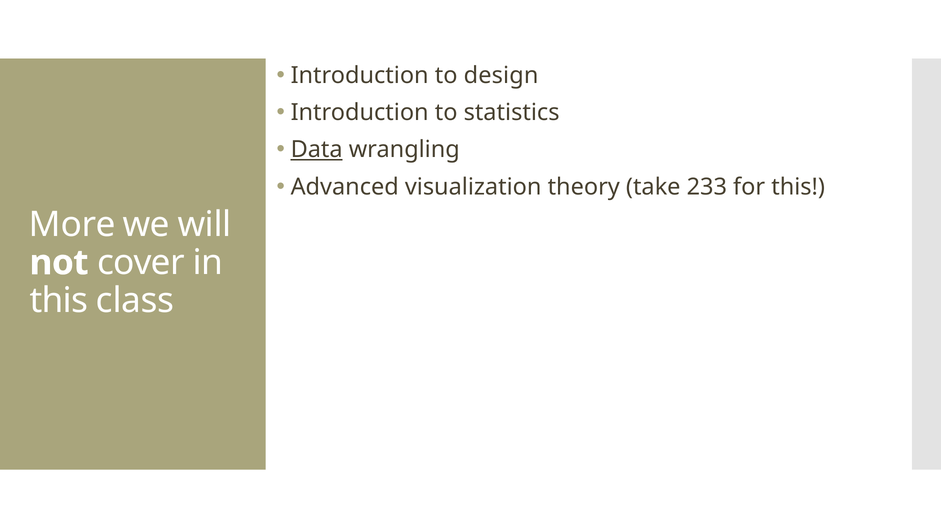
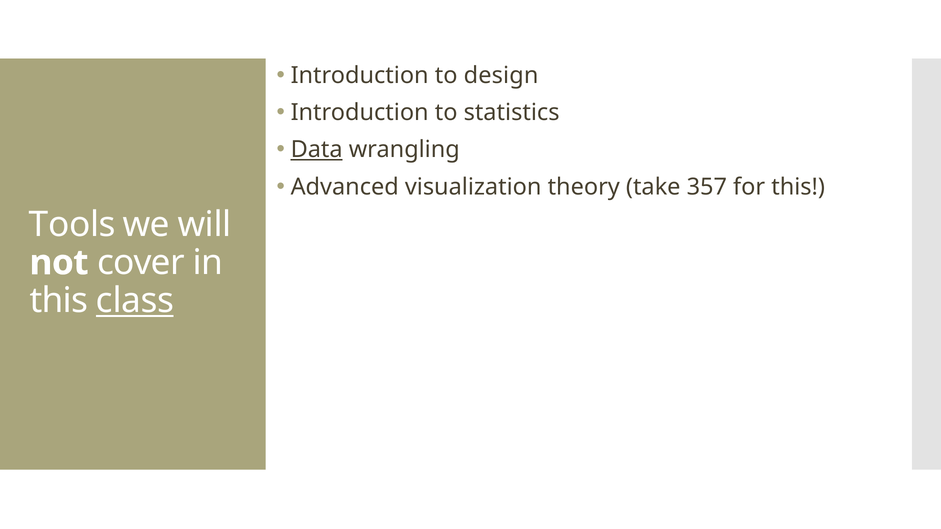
233: 233 -> 357
More: More -> Tools
class underline: none -> present
